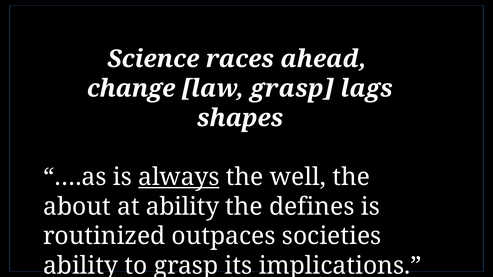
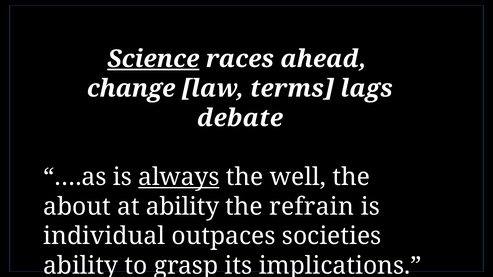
Science underline: none -> present
law grasp: grasp -> terms
shapes: shapes -> debate
defines: defines -> refrain
routinized: routinized -> individual
